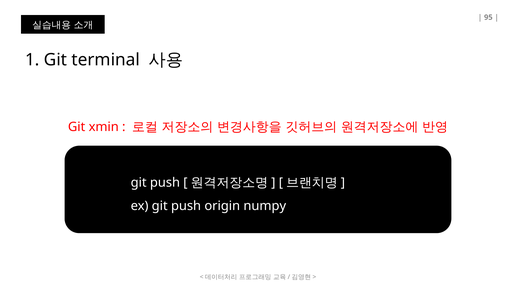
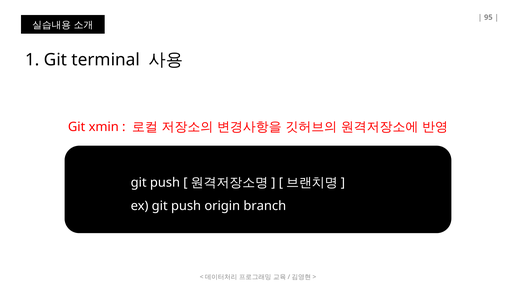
numpy: numpy -> branch
